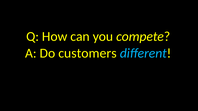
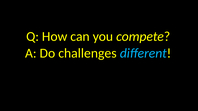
customers: customers -> challenges
